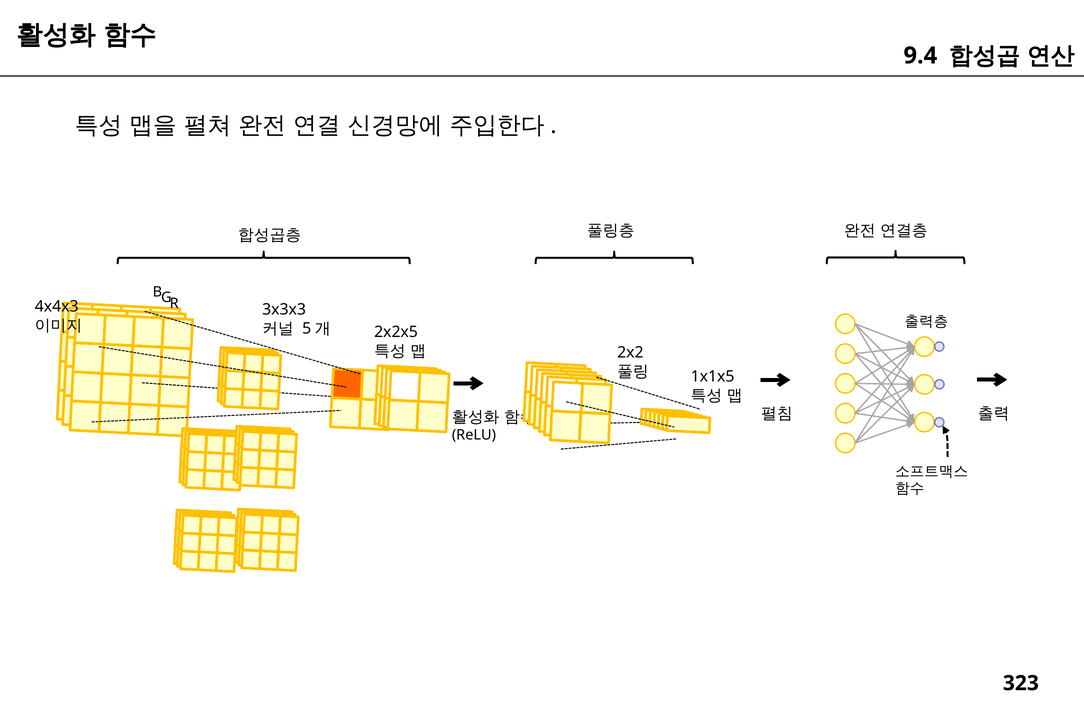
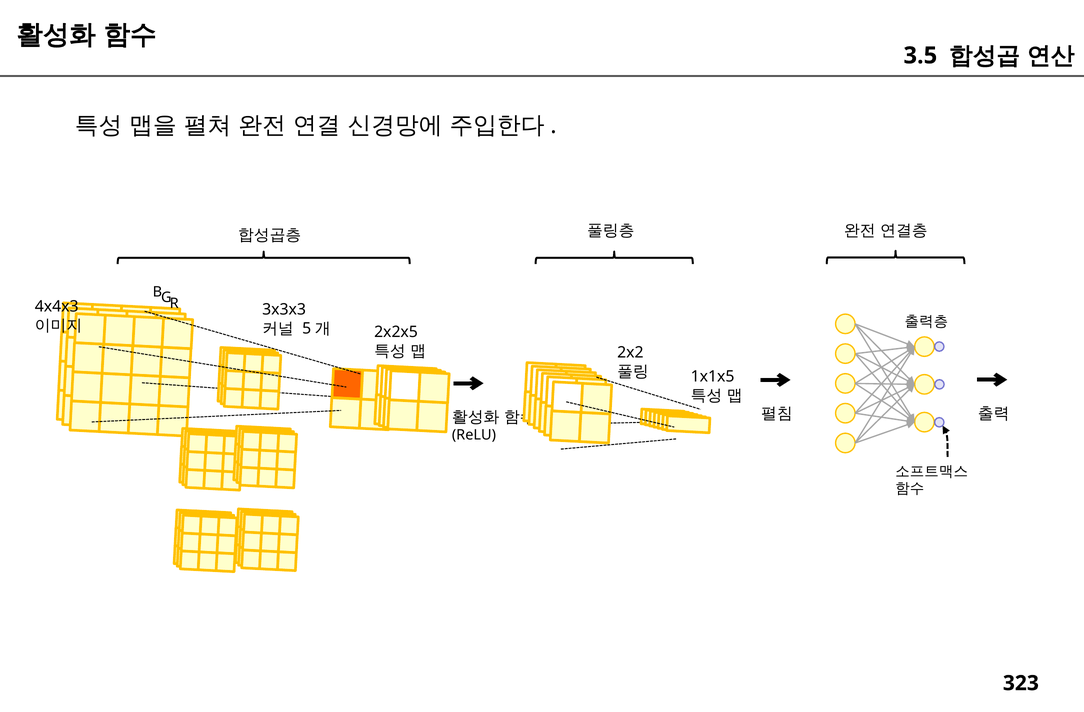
9.4: 9.4 -> 3.5
